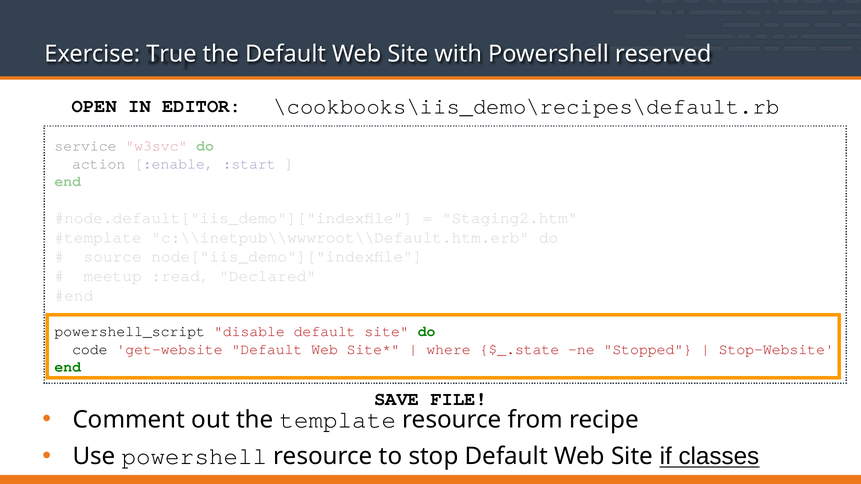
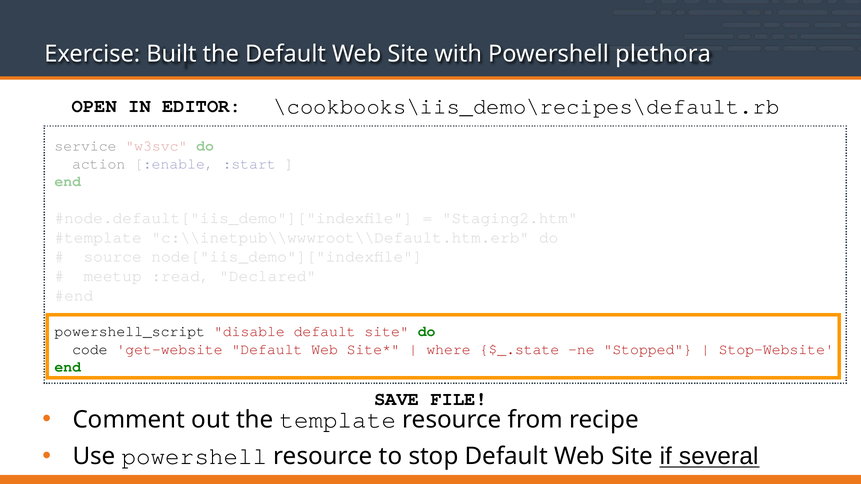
True: True -> Built
reserved: reserved -> plethora
classes: classes -> several
